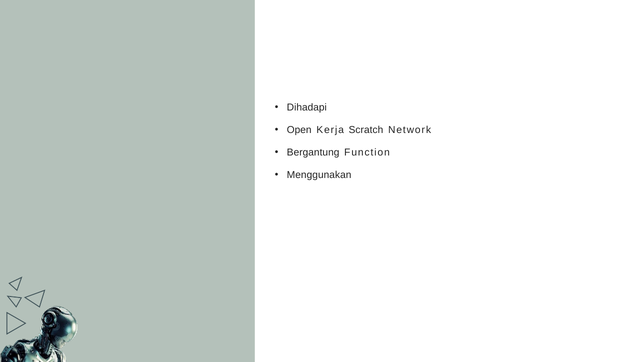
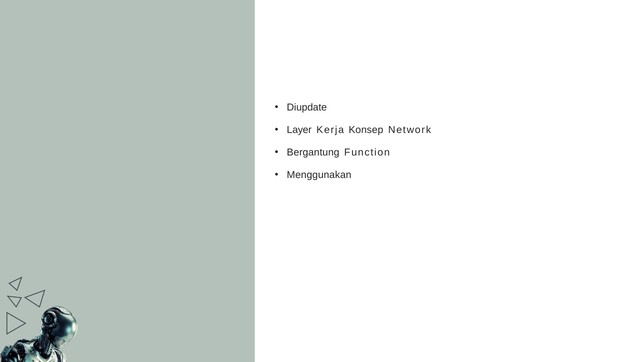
Dihadapi: Dihadapi -> Diupdate
Open: Open -> Layer
Scratch: Scratch -> Konsep
